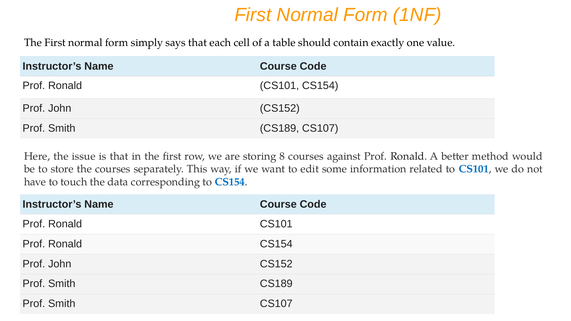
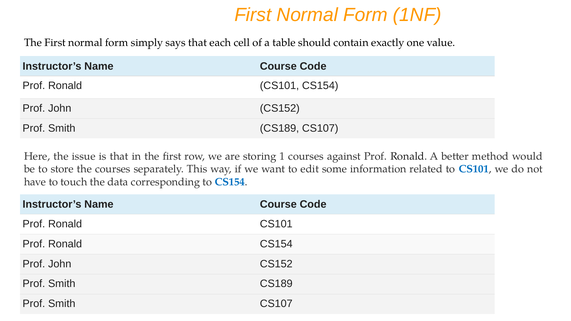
8: 8 -> 1
